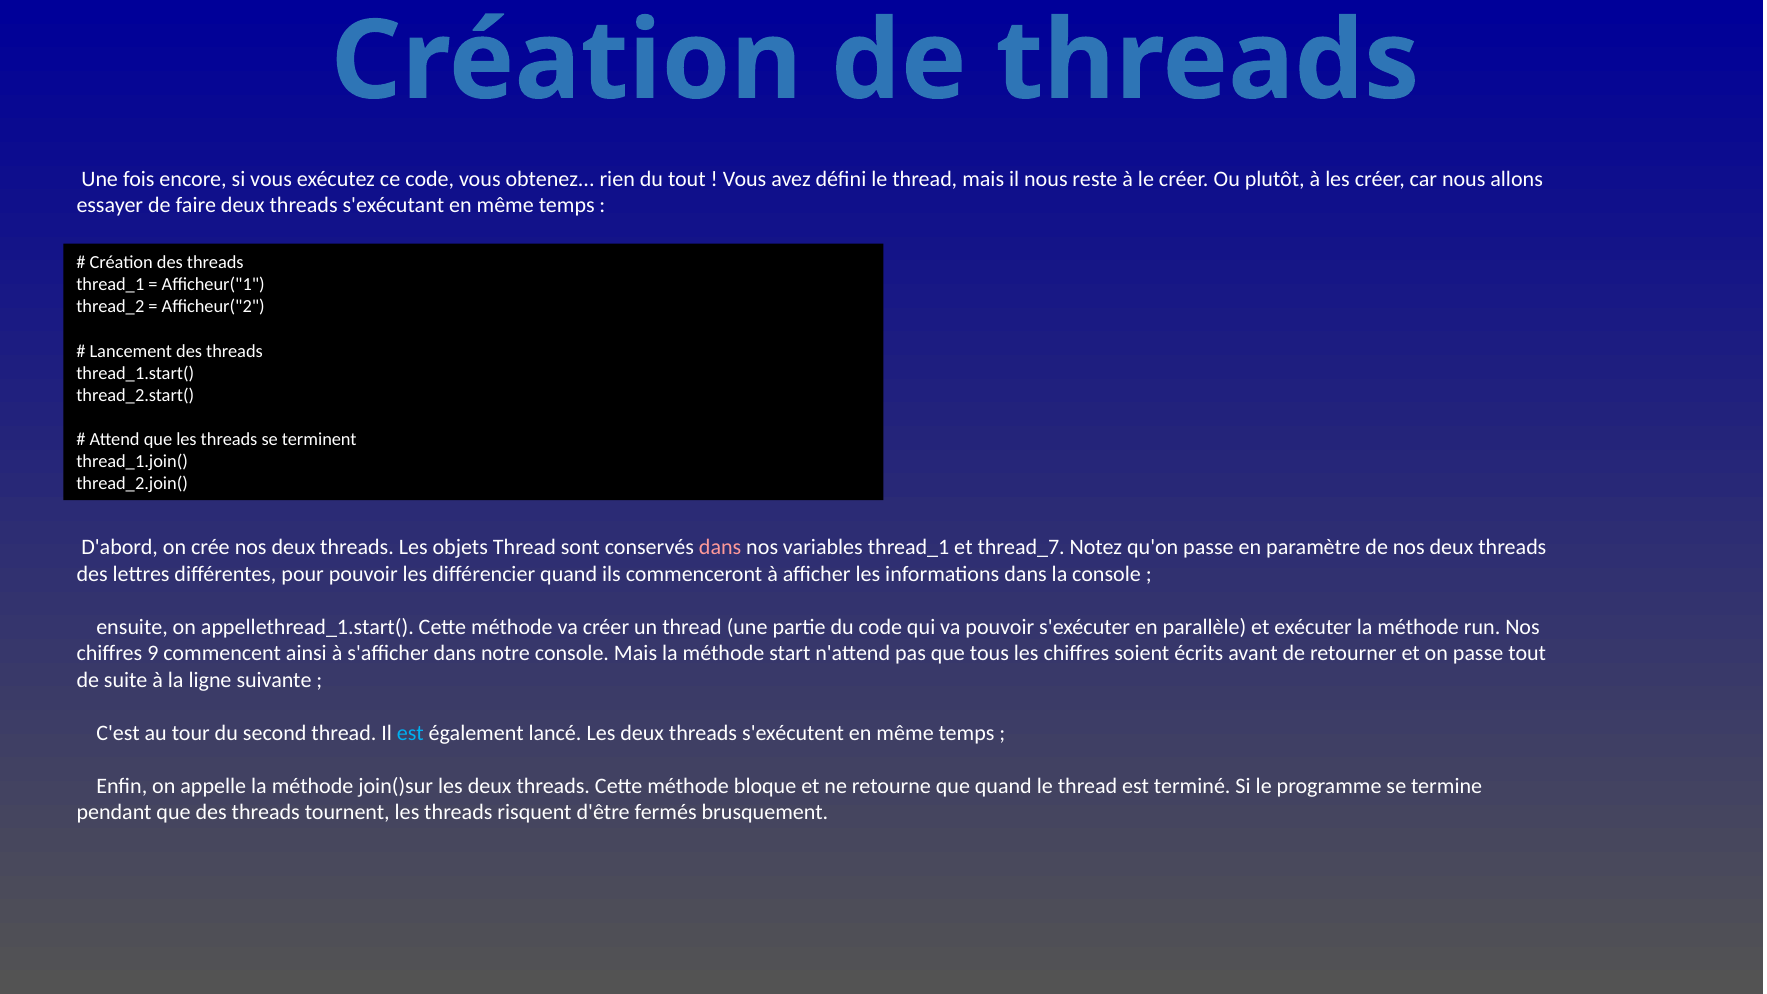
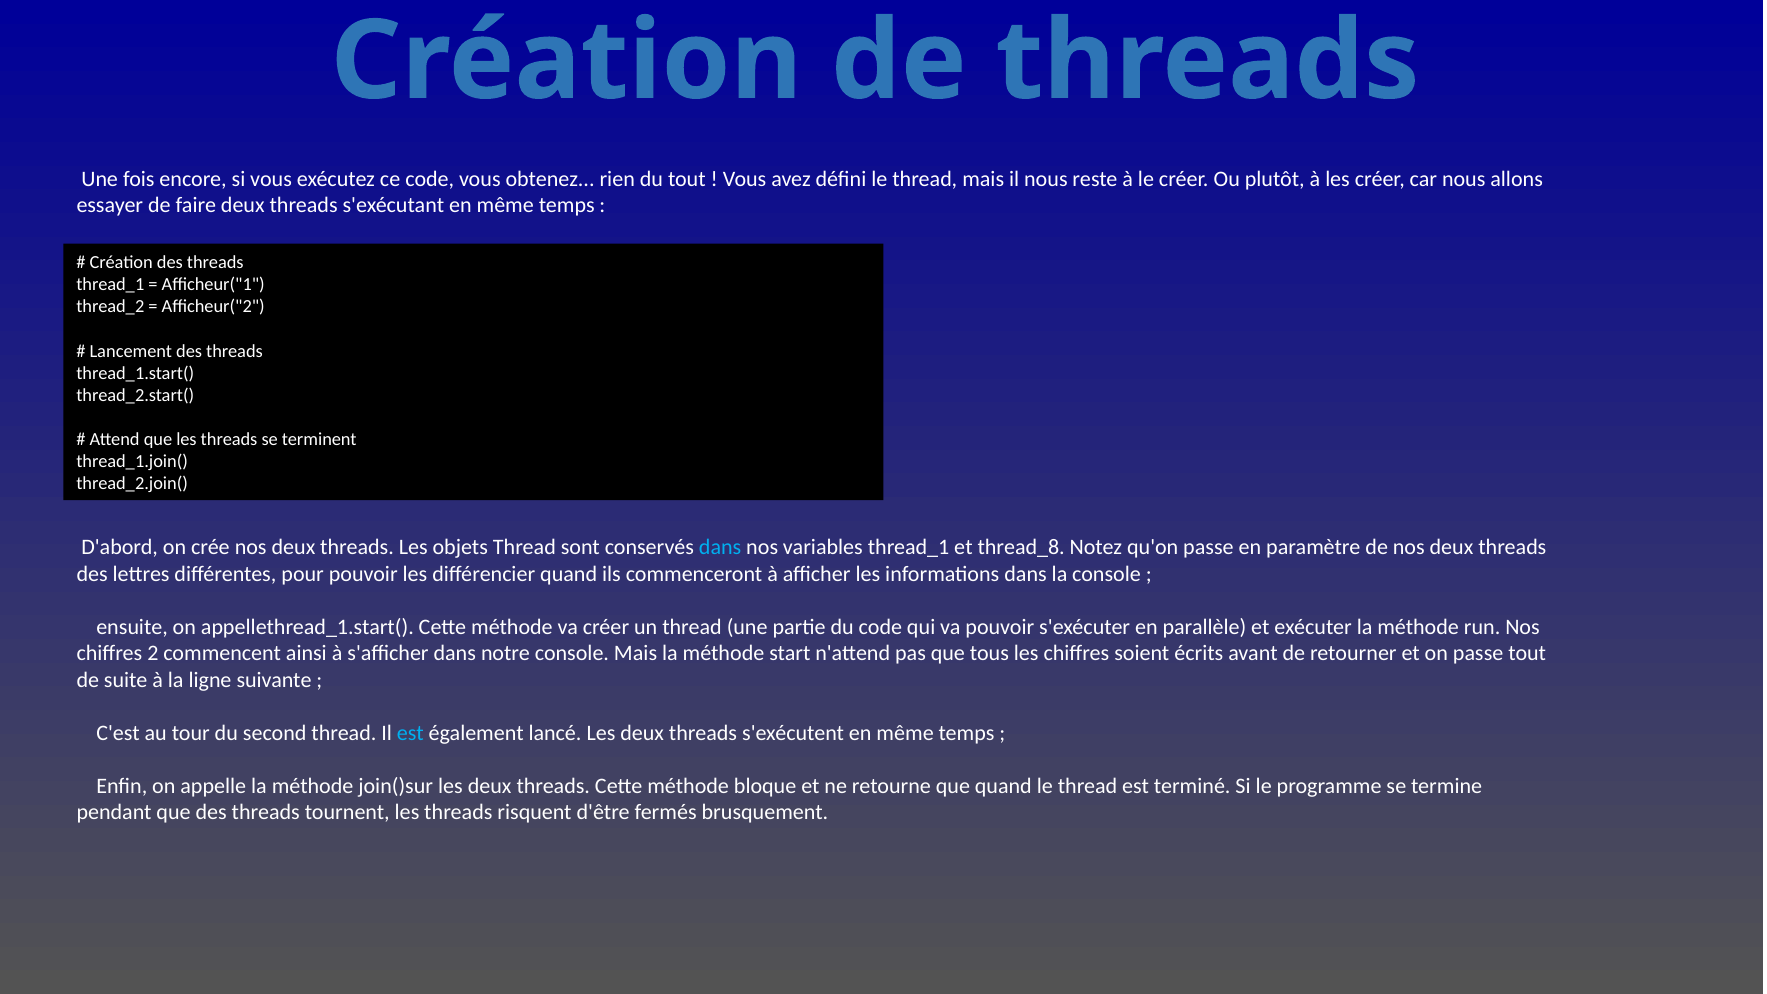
dans at (720, 547) colour: pink -> light blue
thread_7: thread_7 -> thread_8
9: 9 -> 2
